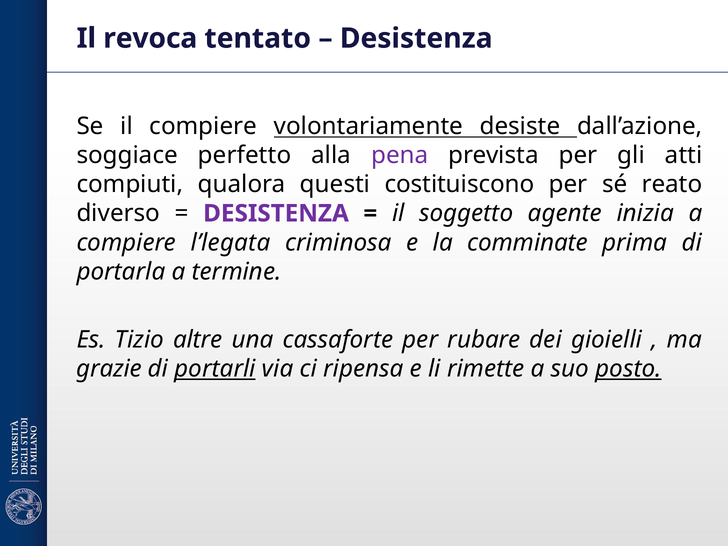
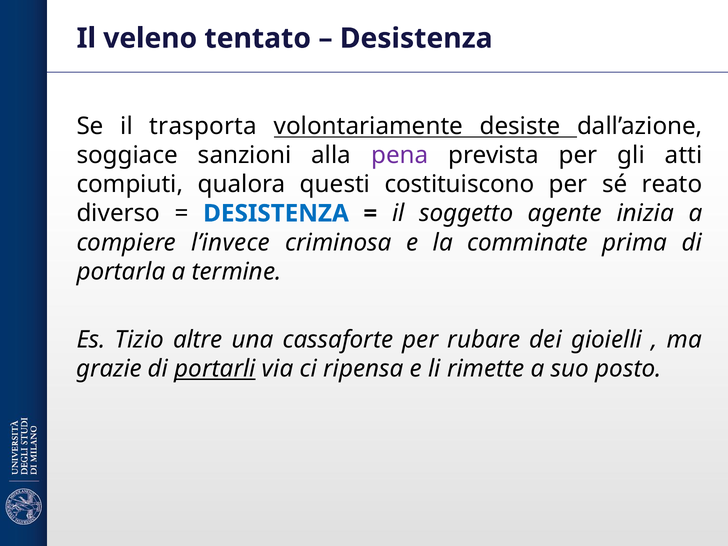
revoca: revoca -> veleno
il compiere: compiere -> trasporta
perfetto: perfetto -> sanzioni
DESISTENZA at (276, 213) colour: purple -> blue
l’legata: l’legata -> l’invece
posto underline: present -> none
